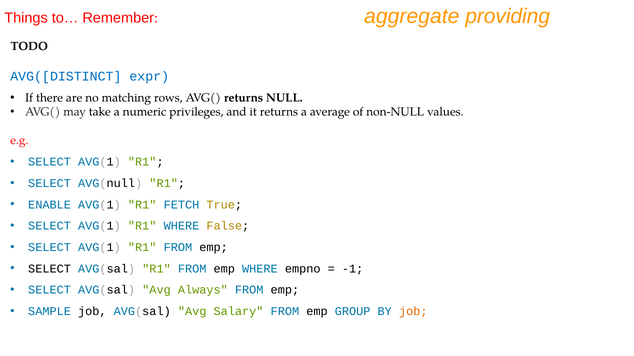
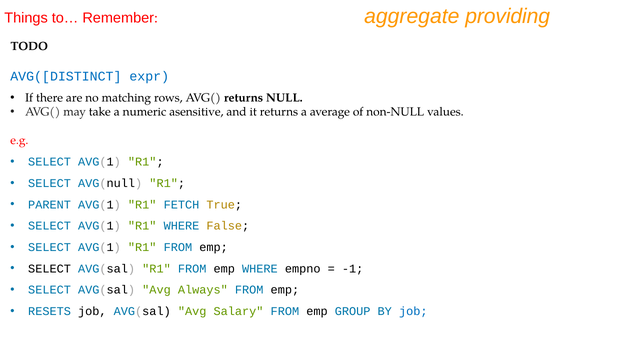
privileges: privileges -> asensitive
ENABLE: ENABLE -> PARENT
SAMPLE: SAMPLE -> RESETS
job at (413, 312) colour: orange -> blue
